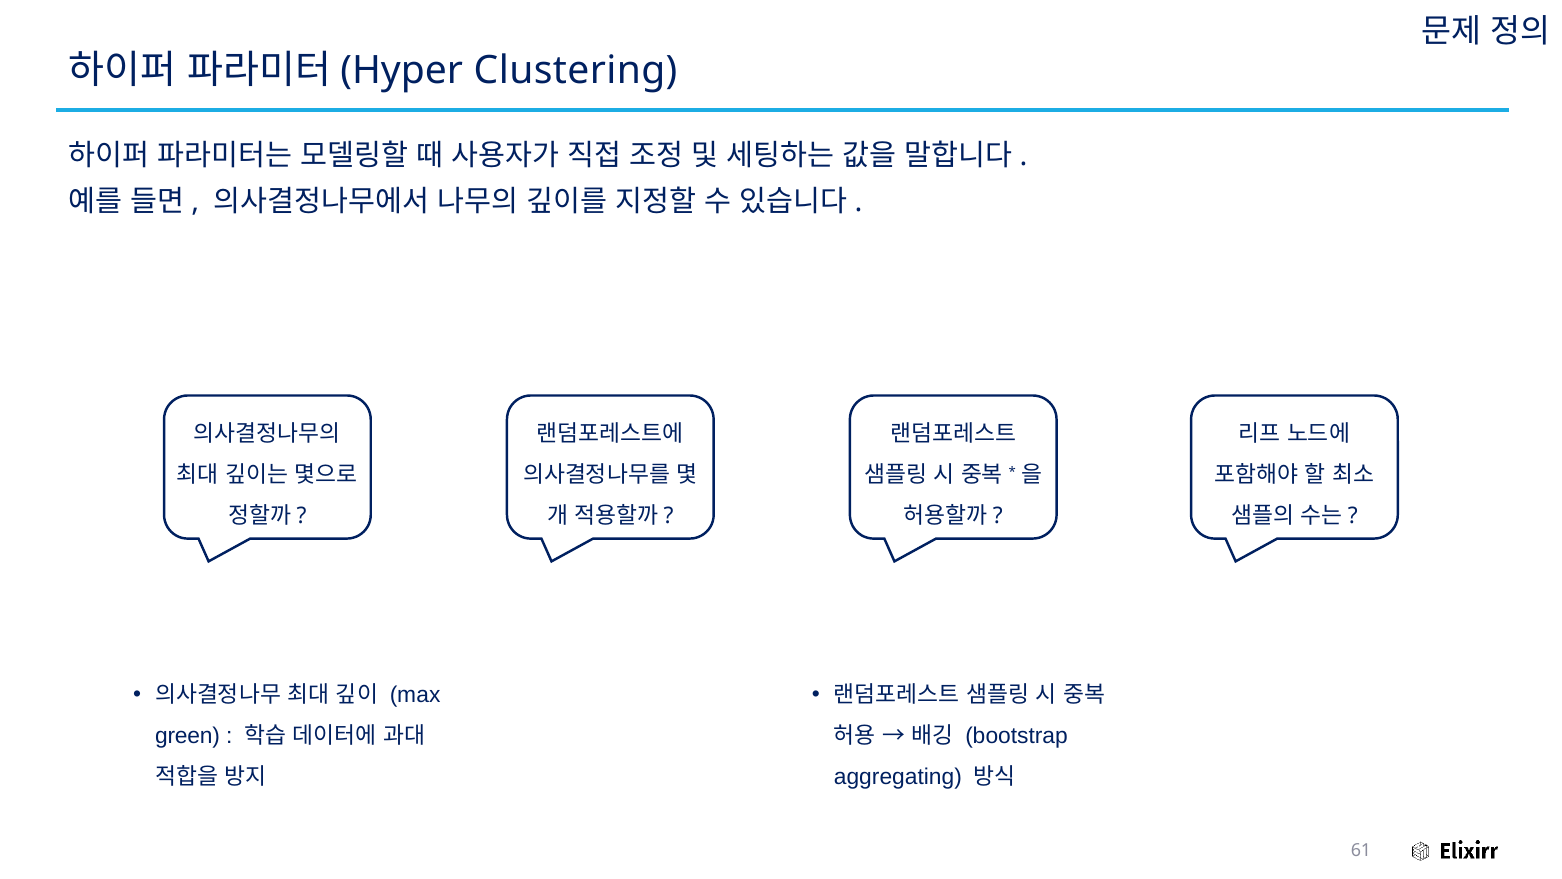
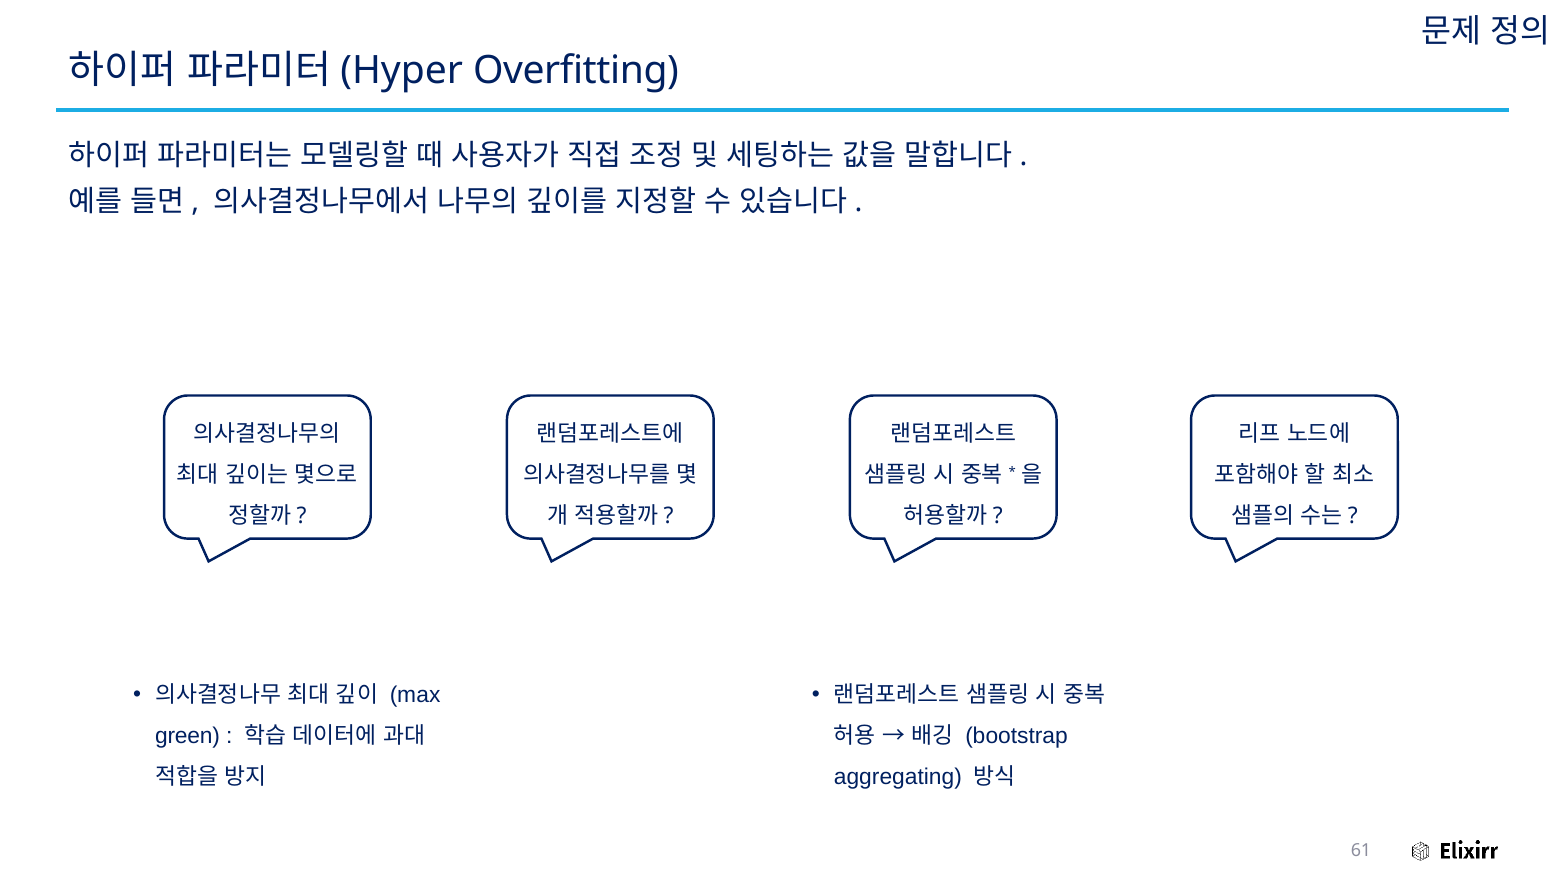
Clustering: Clustering -> Overfitting
